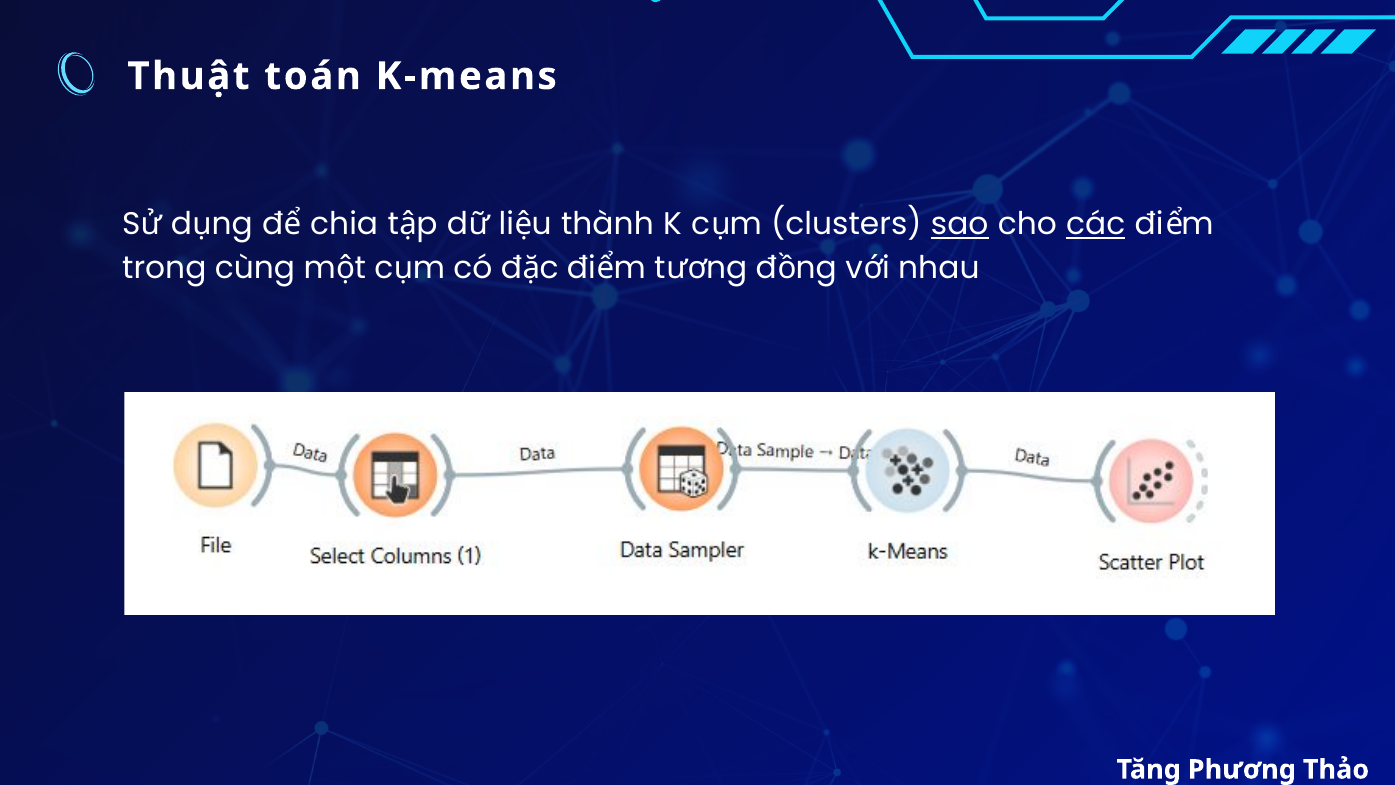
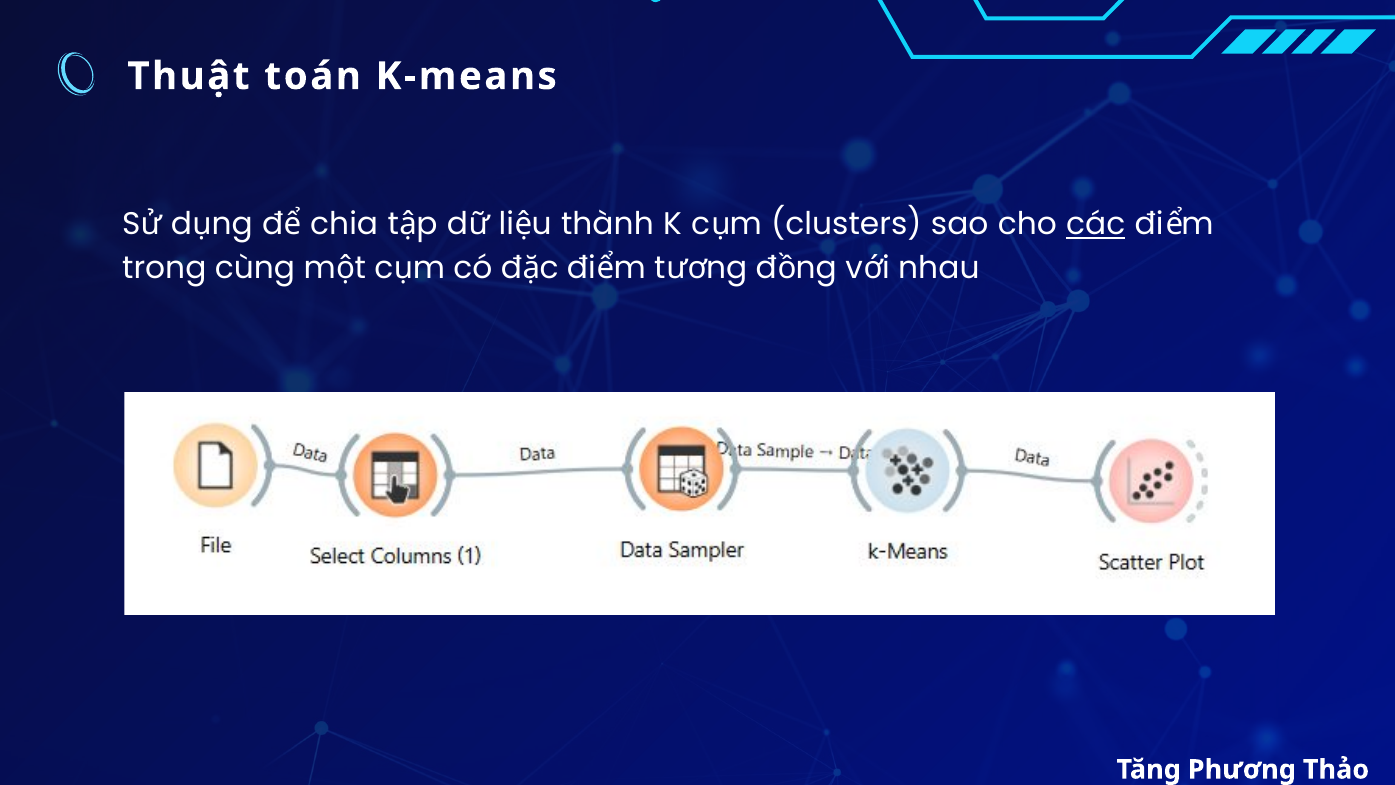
sao underline: present -> none
